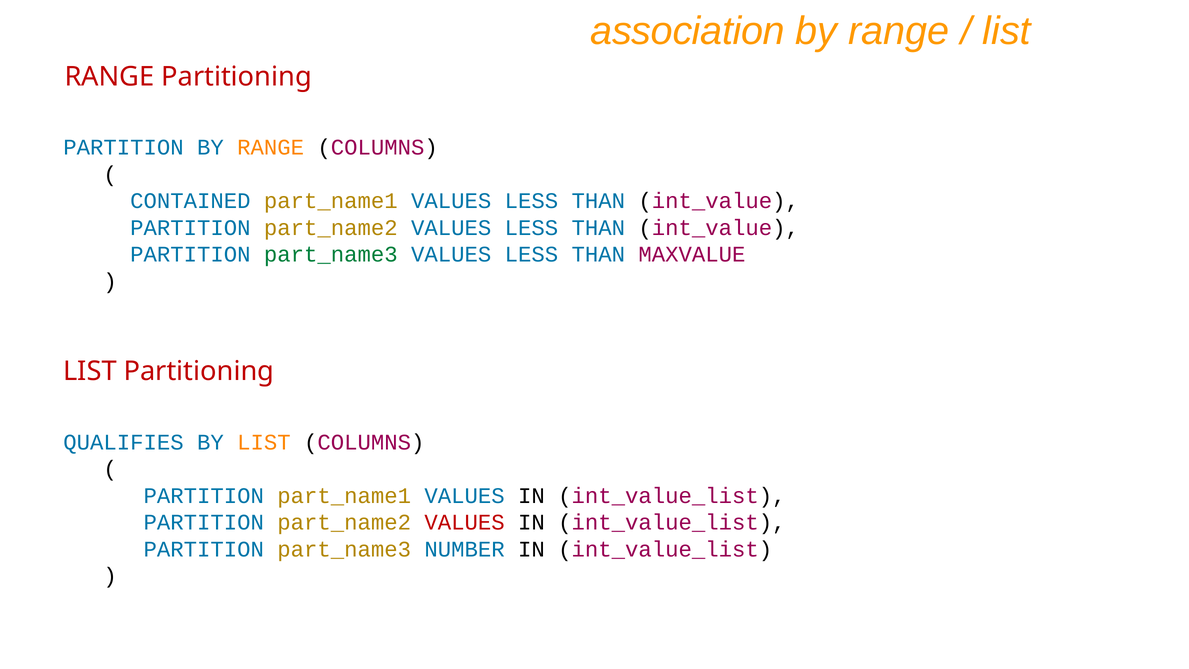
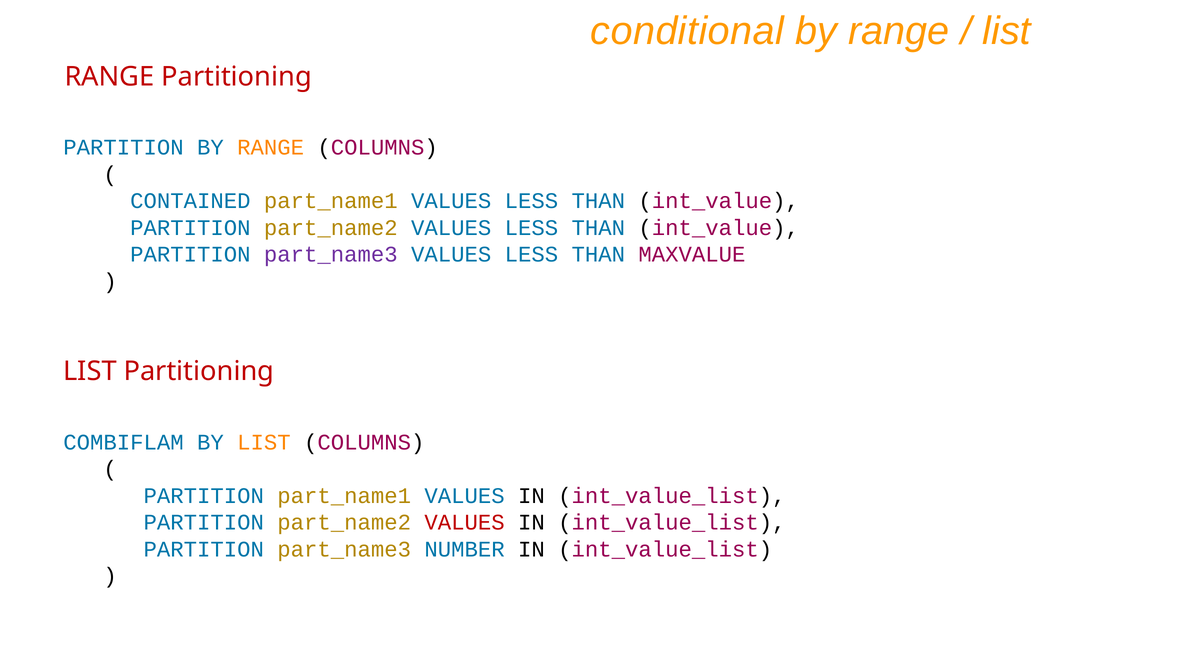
association: association -> conditional
part_name3 at (331, 255) colour: green -> purple
QUALIFIES: QUALIFIES -> COMBIFLAM
